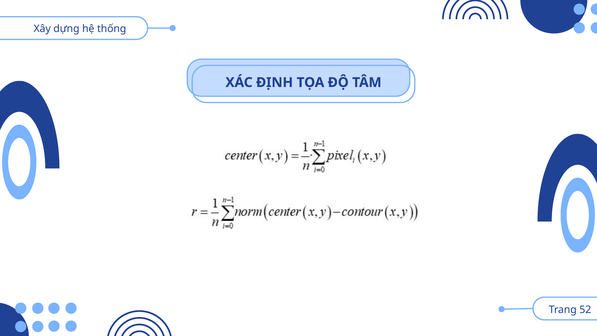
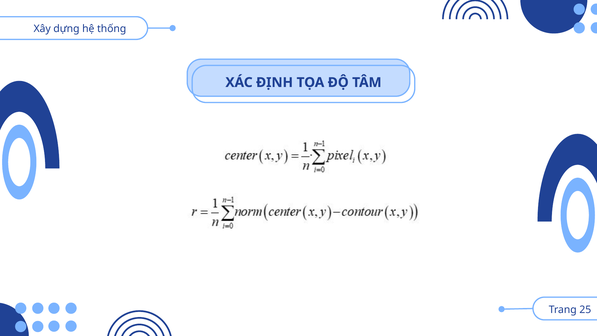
52: 52 -> 25
